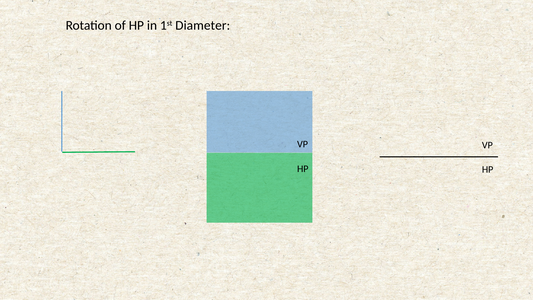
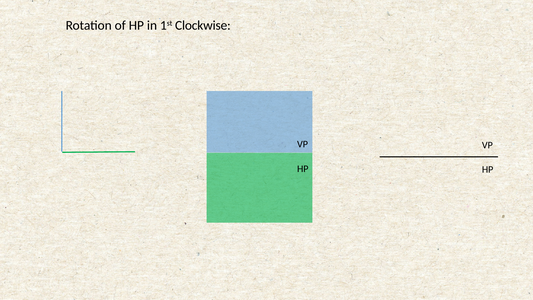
Diameter: Diameter -> Clockwise
